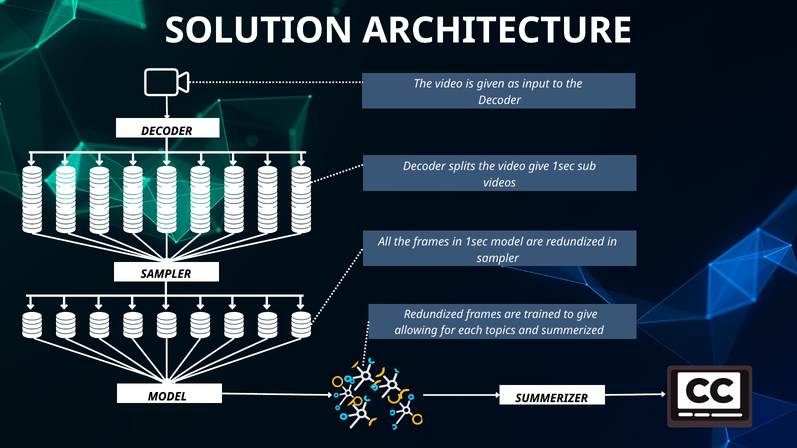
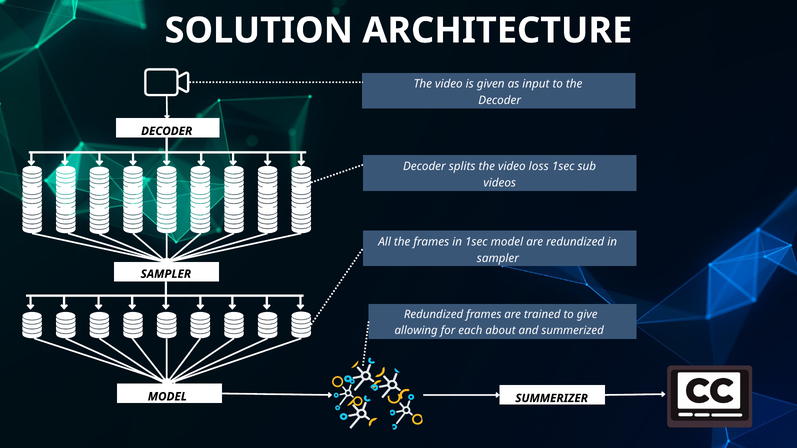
video give: give -> loss
topics: topics -> about
